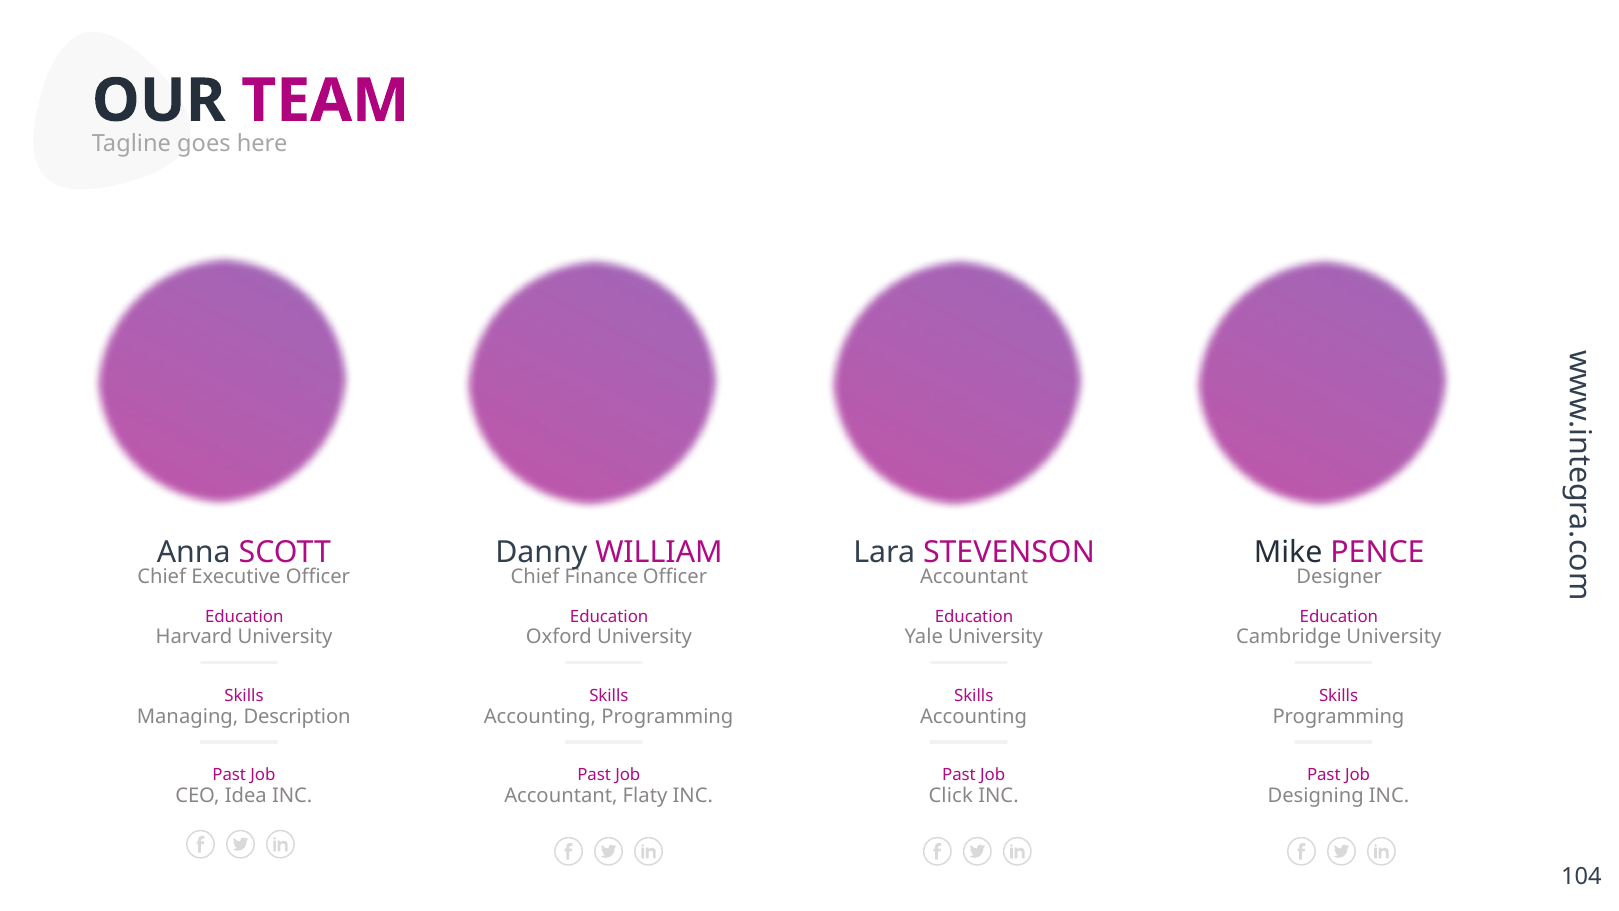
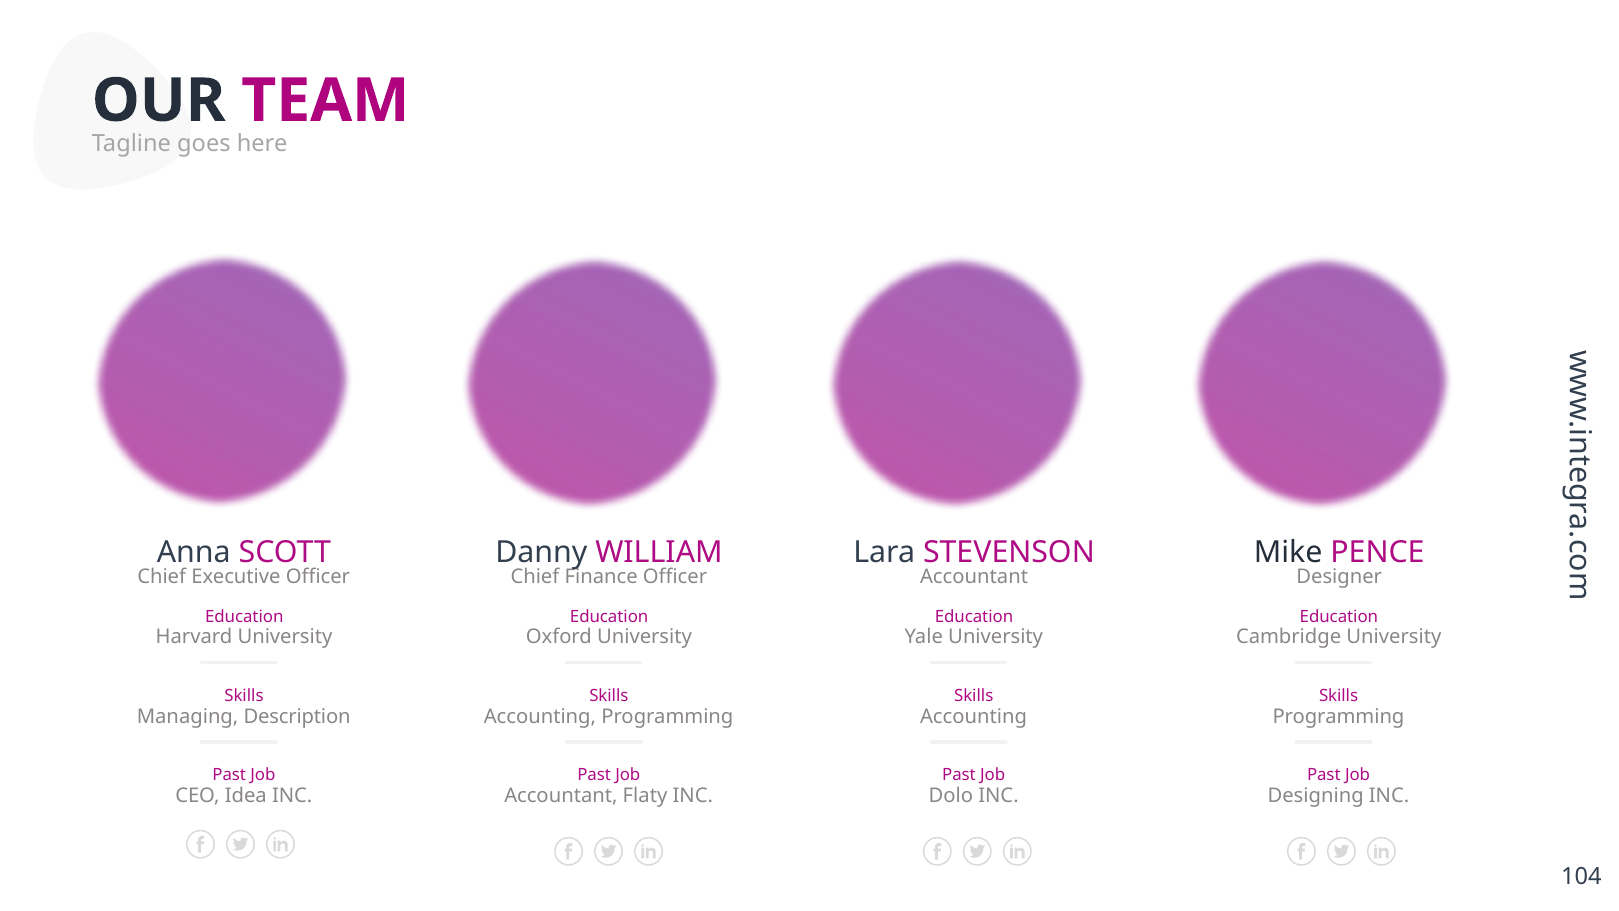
Click: Click -> Dolo
